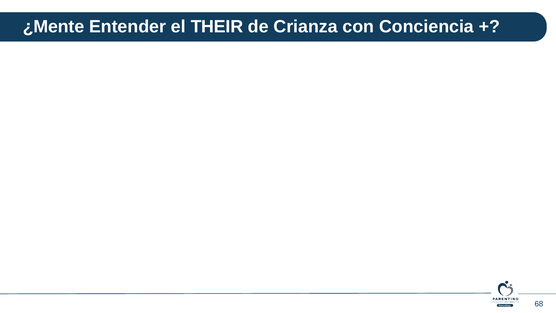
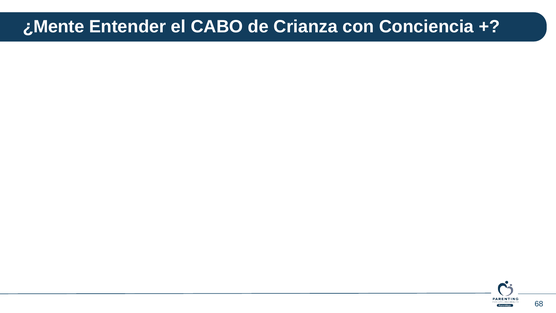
THEIR: THEIR -> CABO
